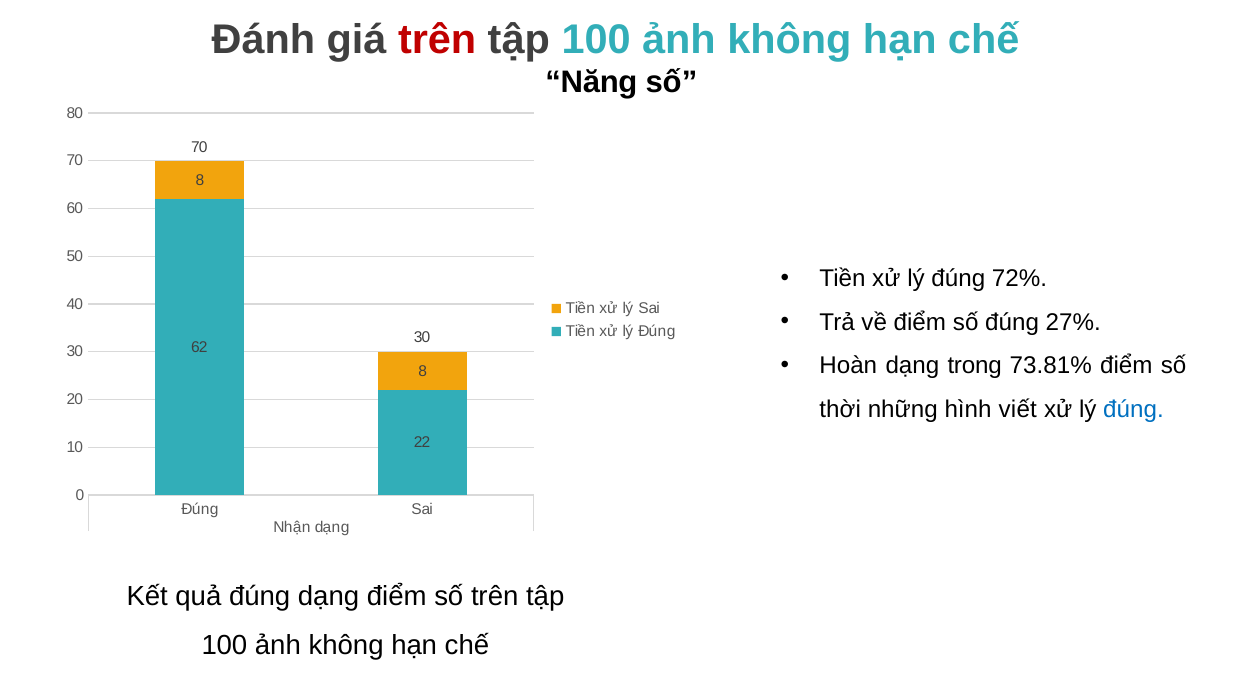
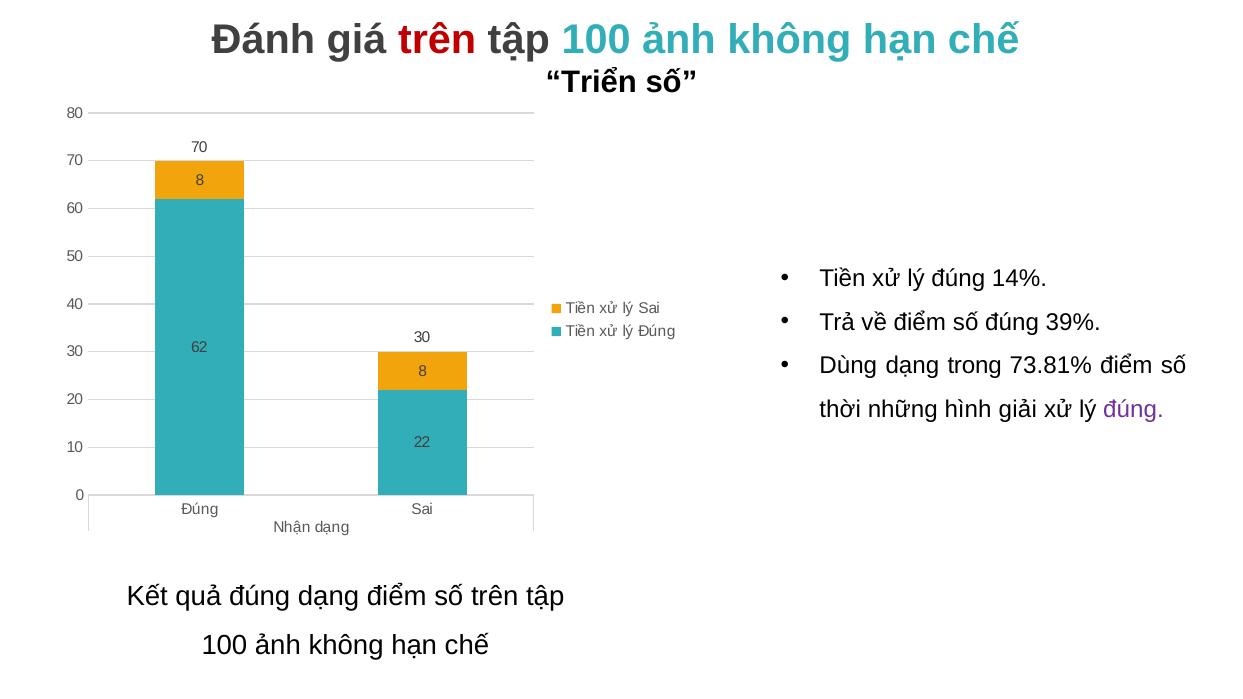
Năng: Năng -> Triển
72%: 72% -> 14%
27%: 27% -> 39%
Hoàn: Hoàn -> Dùng
viết: viết -> giải
đúng at (1134, 409) colour: blue -> purple
